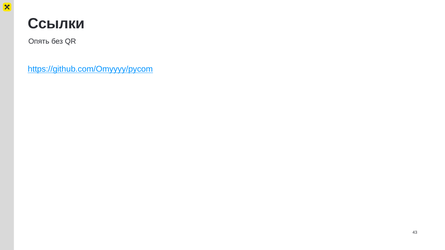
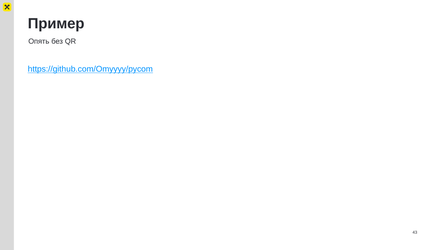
Ссылки: Ссылки -> Пример
